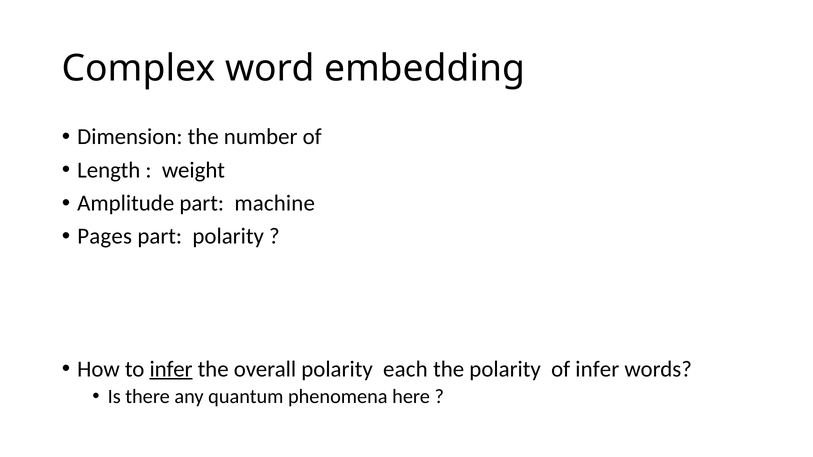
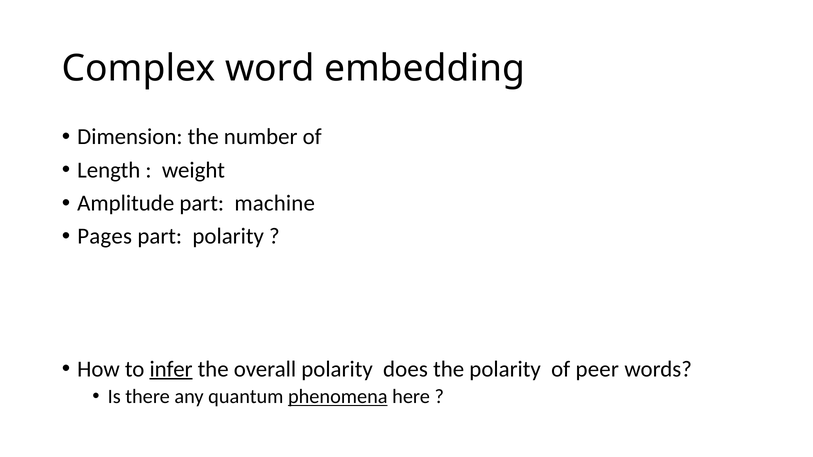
each: each -> does
of infer: infer -> peer
phenomena underline: none -> present
